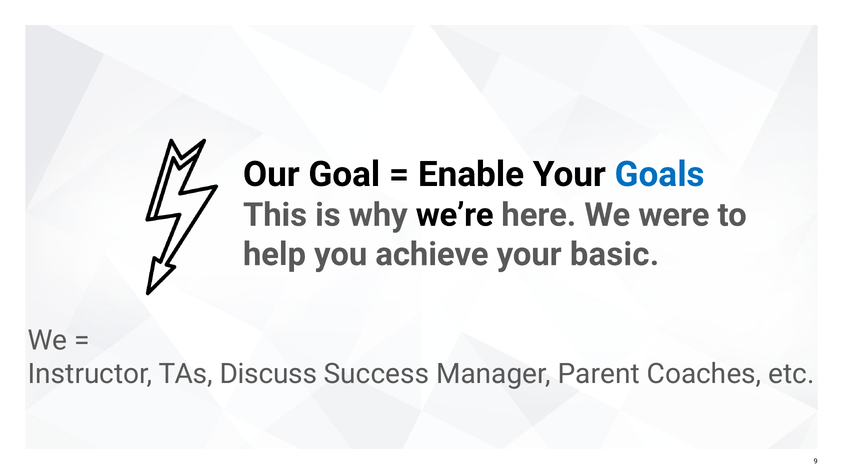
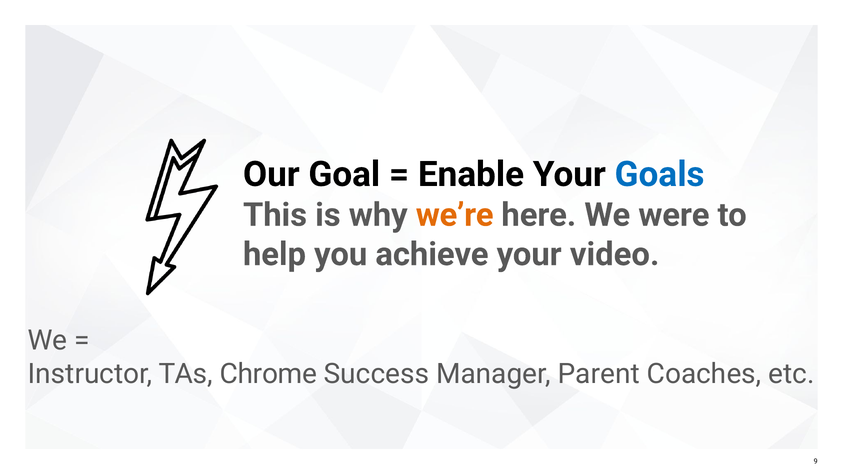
we’re colour: black -> orange
basic: basic -> video
Discuss: Discuss -> Chrome
